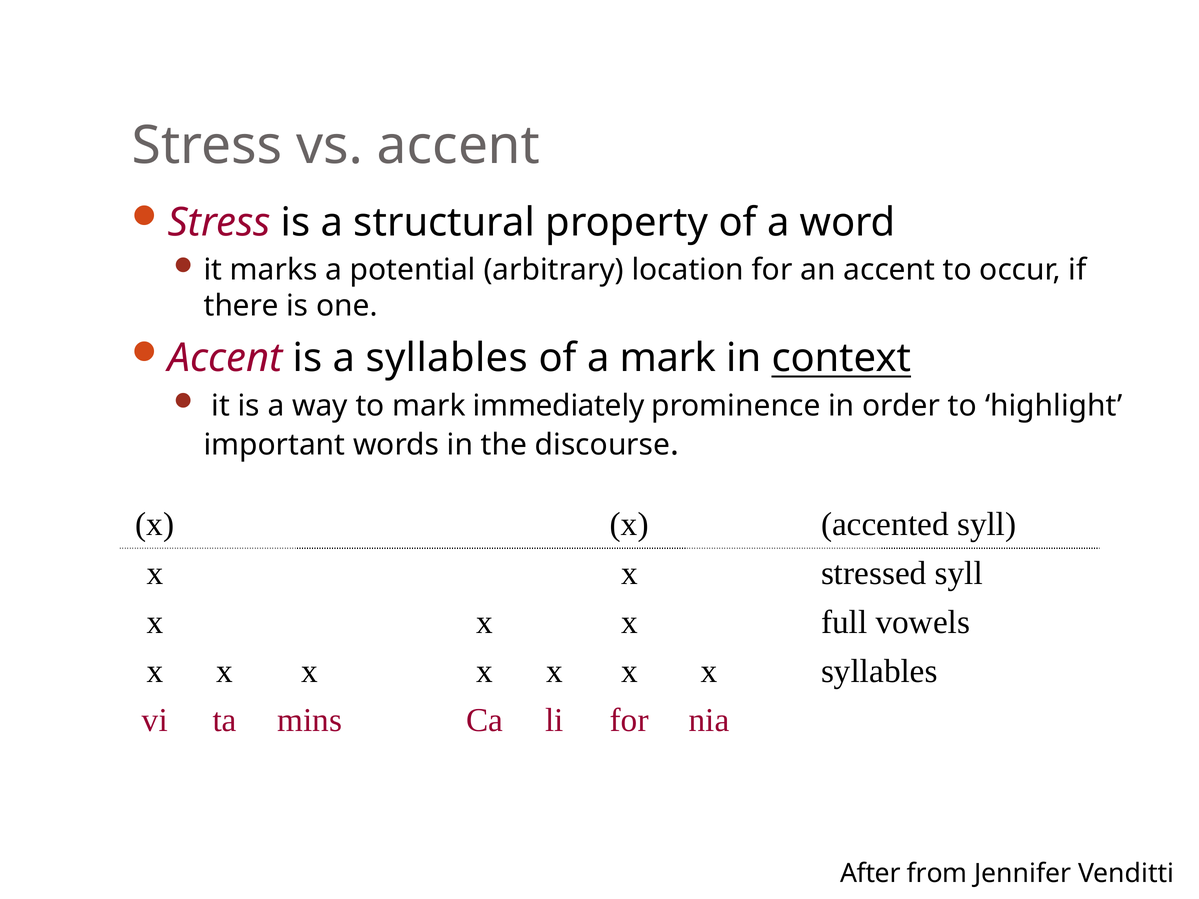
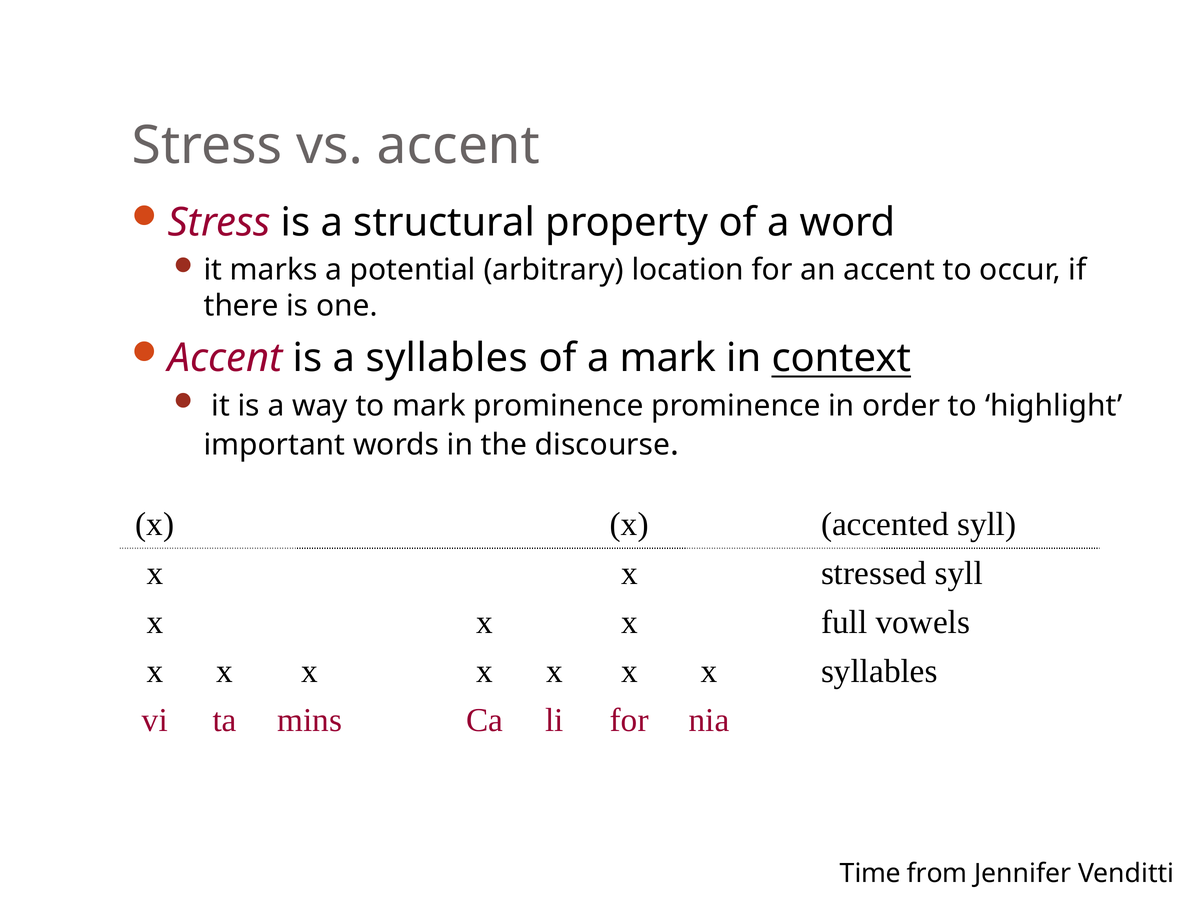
mark immediately: immediately -> prominence
After: After -> Time
